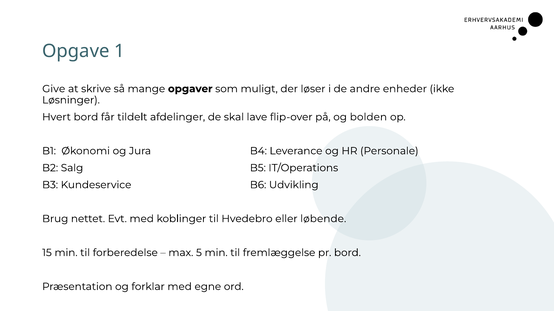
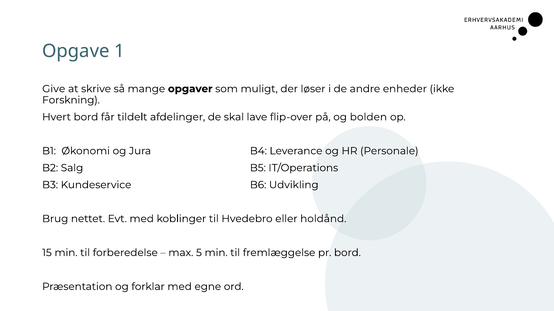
Løsninger: Løsninger -> Forskning
løbende: løbende -> holdånd
